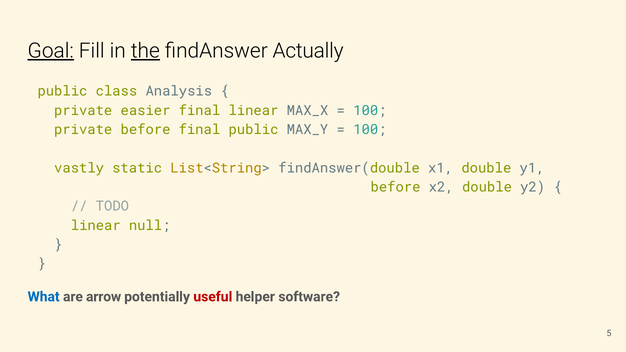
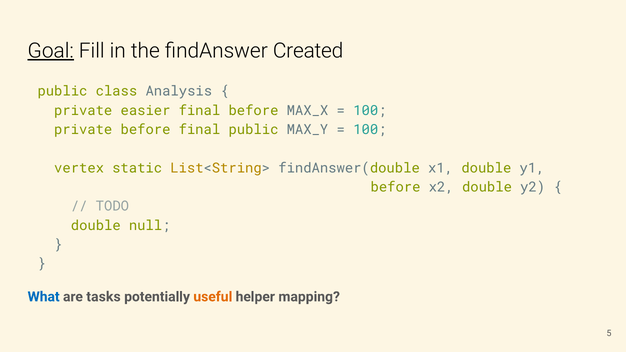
the underline: present -> none
Actually: Actually -> Created
final linear: linear -> before
vastly: vastly -> vertex
linear at (96, 226): linear -> double
arrow: arrow -> tasks
useful colour: red -> orange
software: software -> mapping
